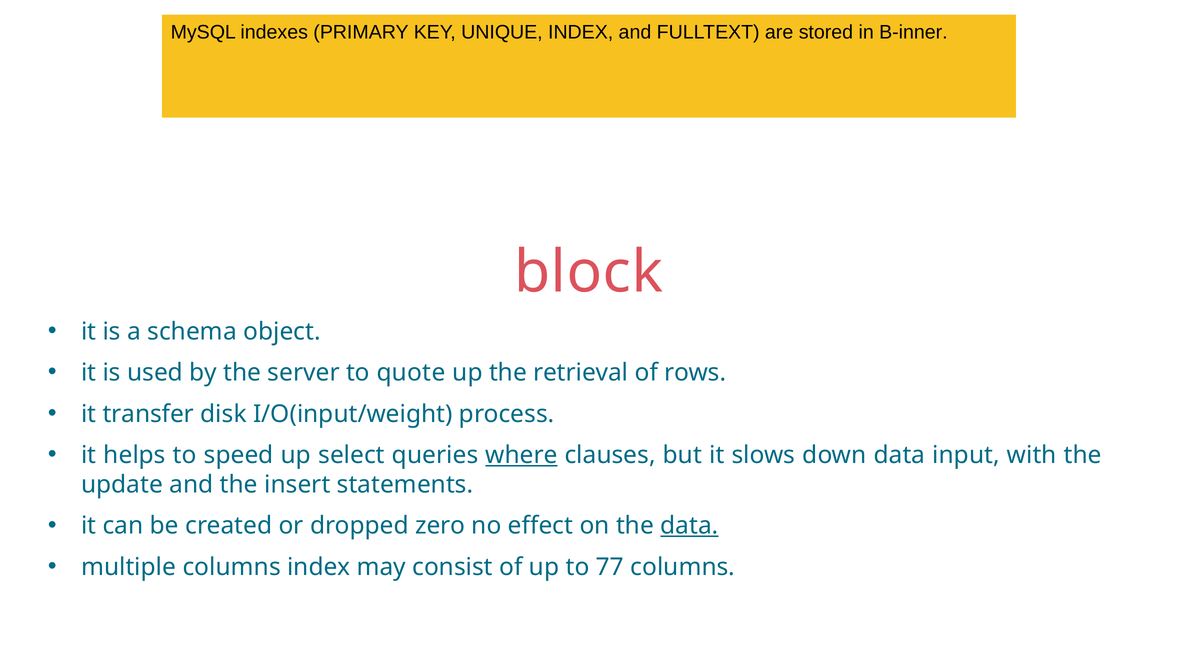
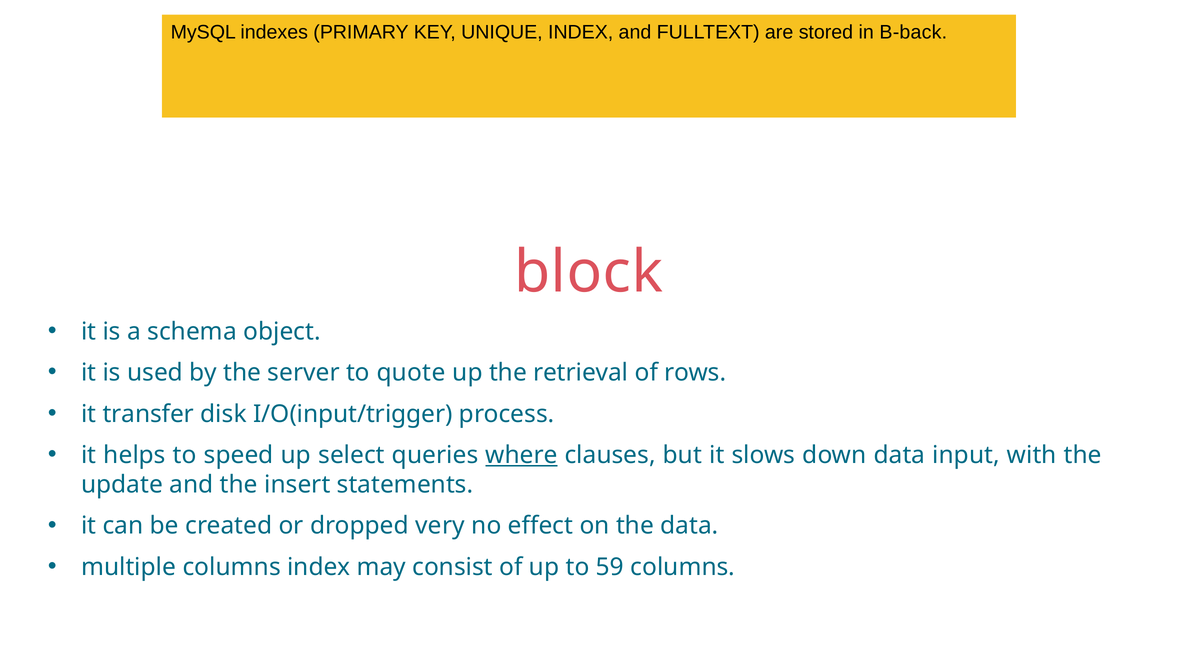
B-inner: B-inner -> B-back
I/O(input/weight: I/O(input/weight -> I/O(input/trigger
zero: zero -> very
data at (689, 526) underline: present -> none
77: 77 -> 59
